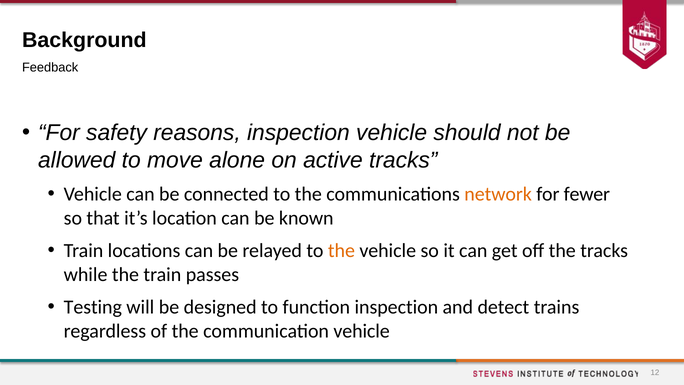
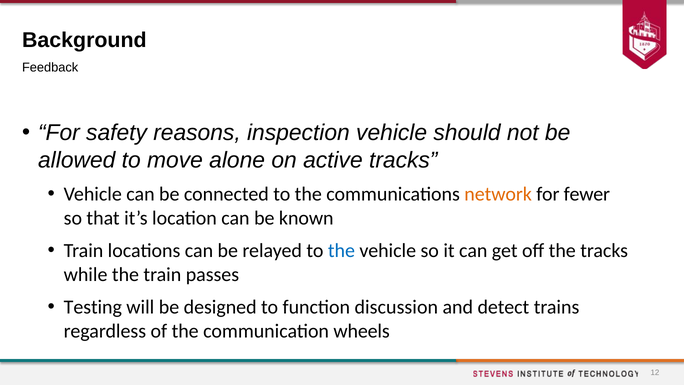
the at (341, 251) colour: orange -> blue
function inspection: inspection -> discussion
communication vehicle: vehicle -> wheels
